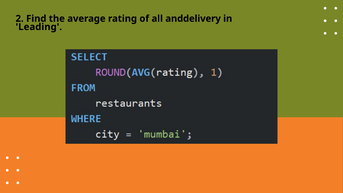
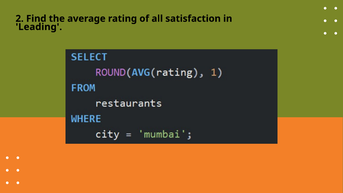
anddelivery: anddelivery -> satisfaction
